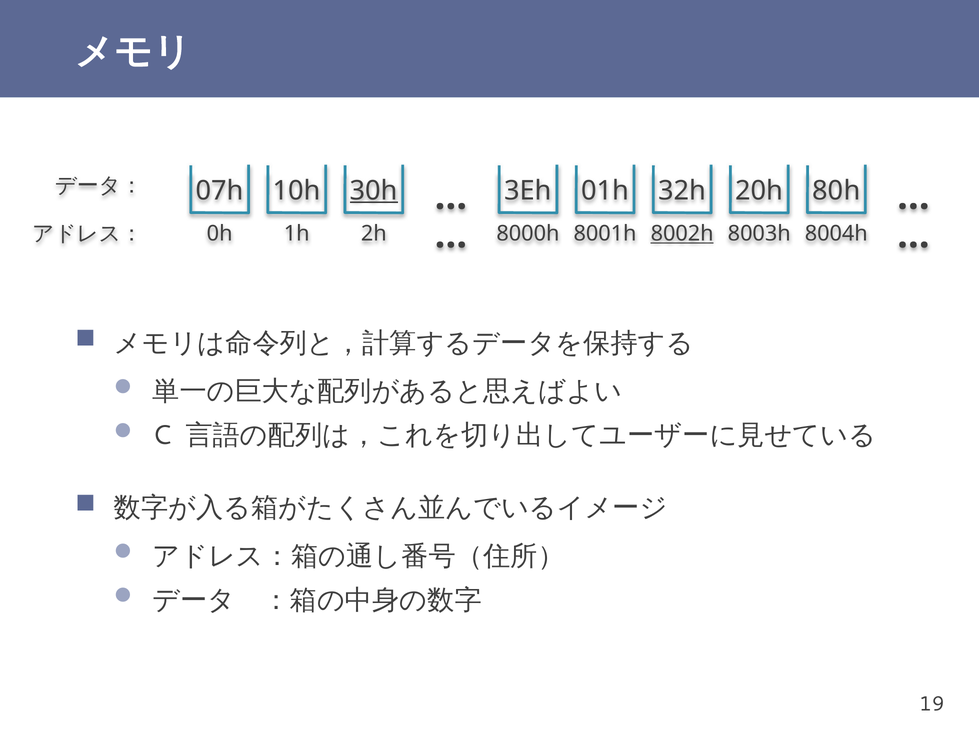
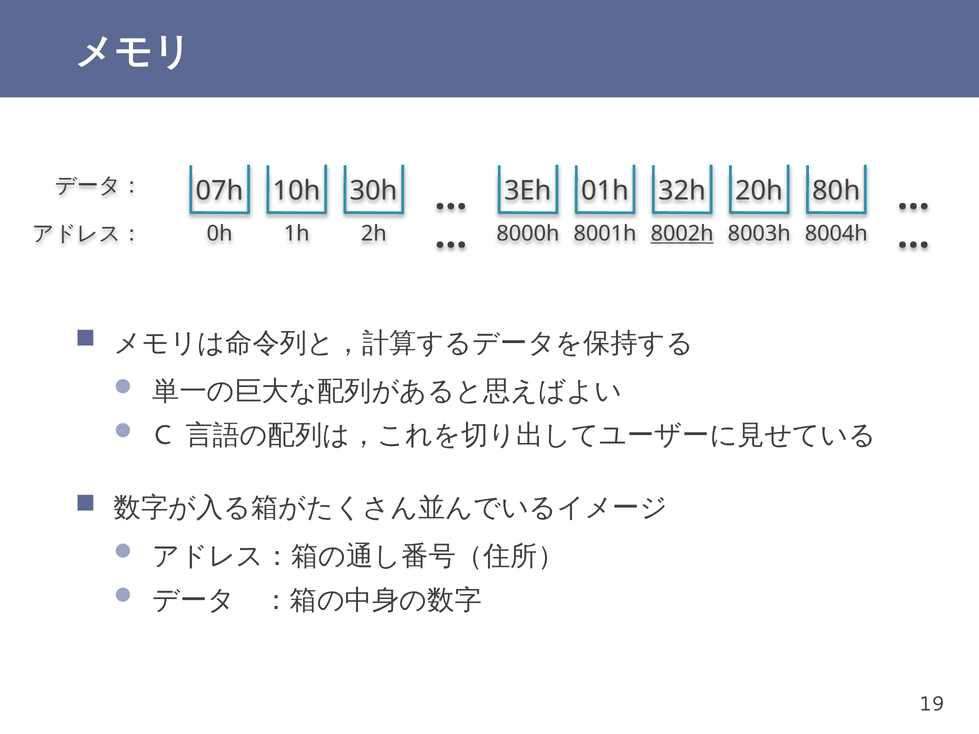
30h underline: present -> none
